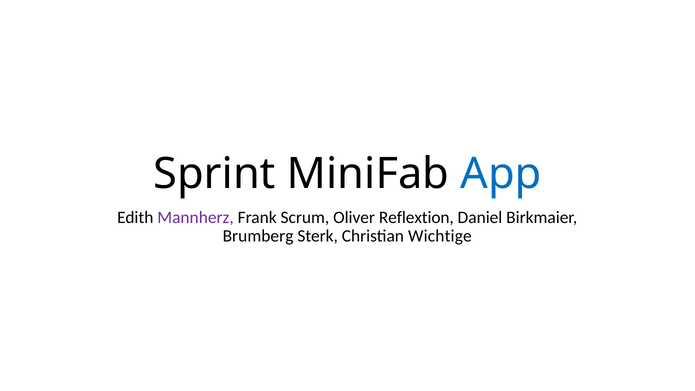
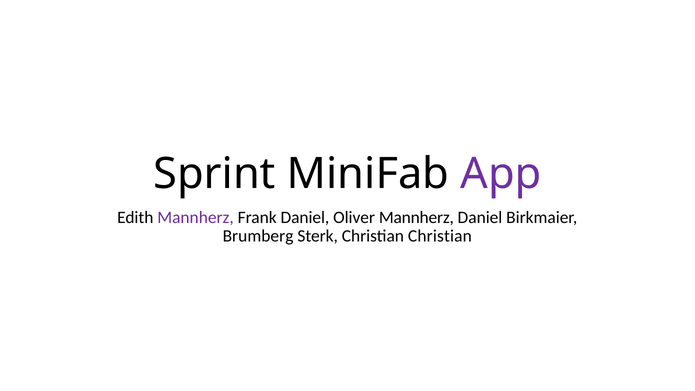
App colour: blue -> purple
Frank Scrum: Scrum -> Daniel
Oliver Reflextion: Reflextion -> Mannherz
Christian Wichtige: Wichtige -> Christian
